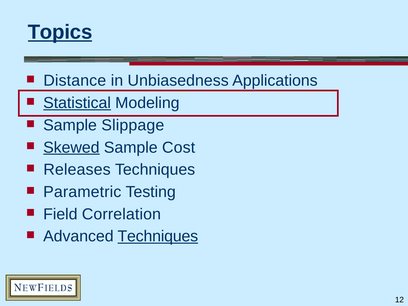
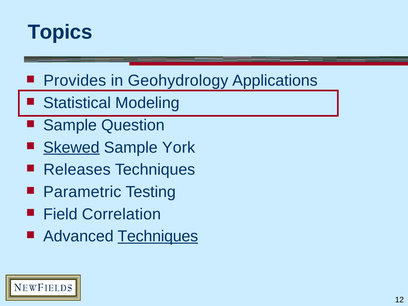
Topics underline: present -> none
Distance: Distance -> Provides
Unbiasedness: Unbiasedness -> Geohydrology
Statistical underline: present -> none
Slippage: Slippage -> Question
Cost: Cost -> York
